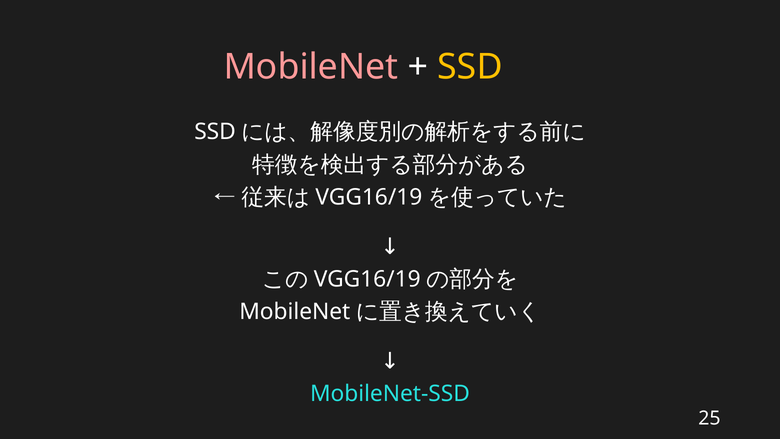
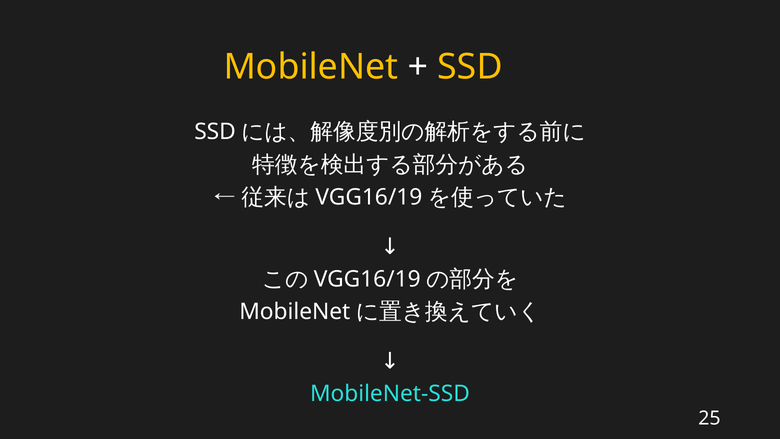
MobileNet at (311, 67) colour: pink -> yellow
